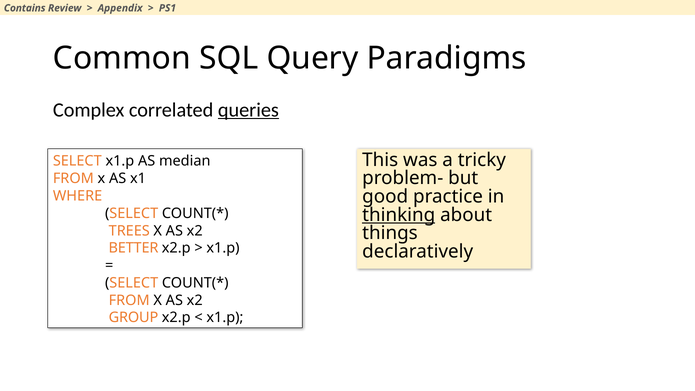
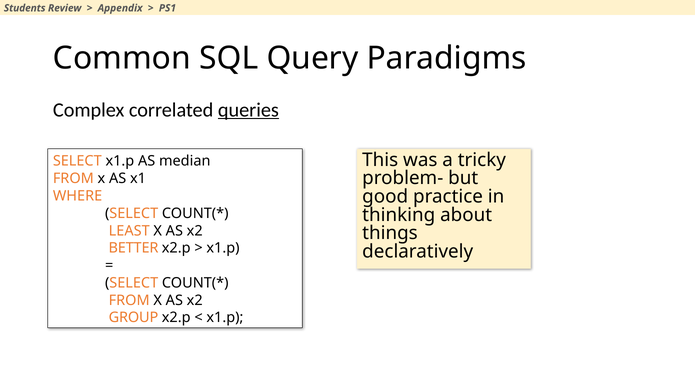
Contains: Contains -> Students
thinking underline: present -> none
TREES: TREES -> LEAST
